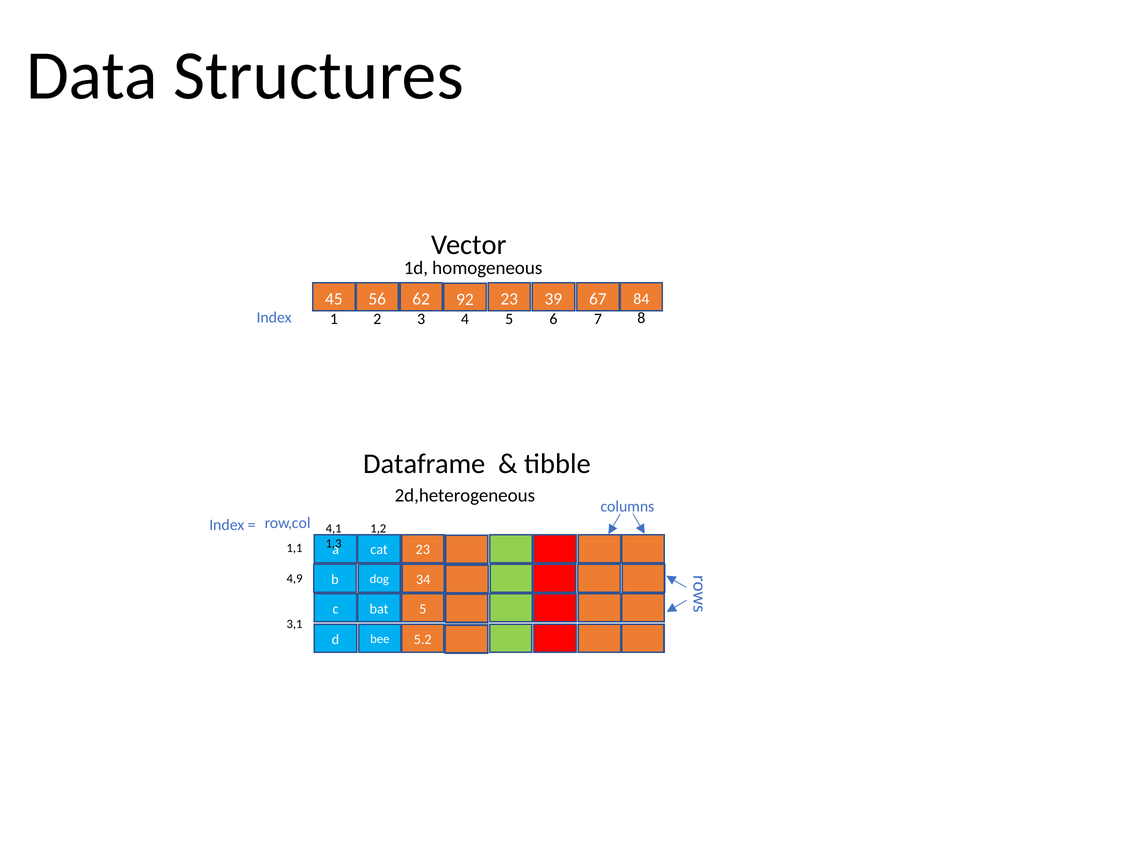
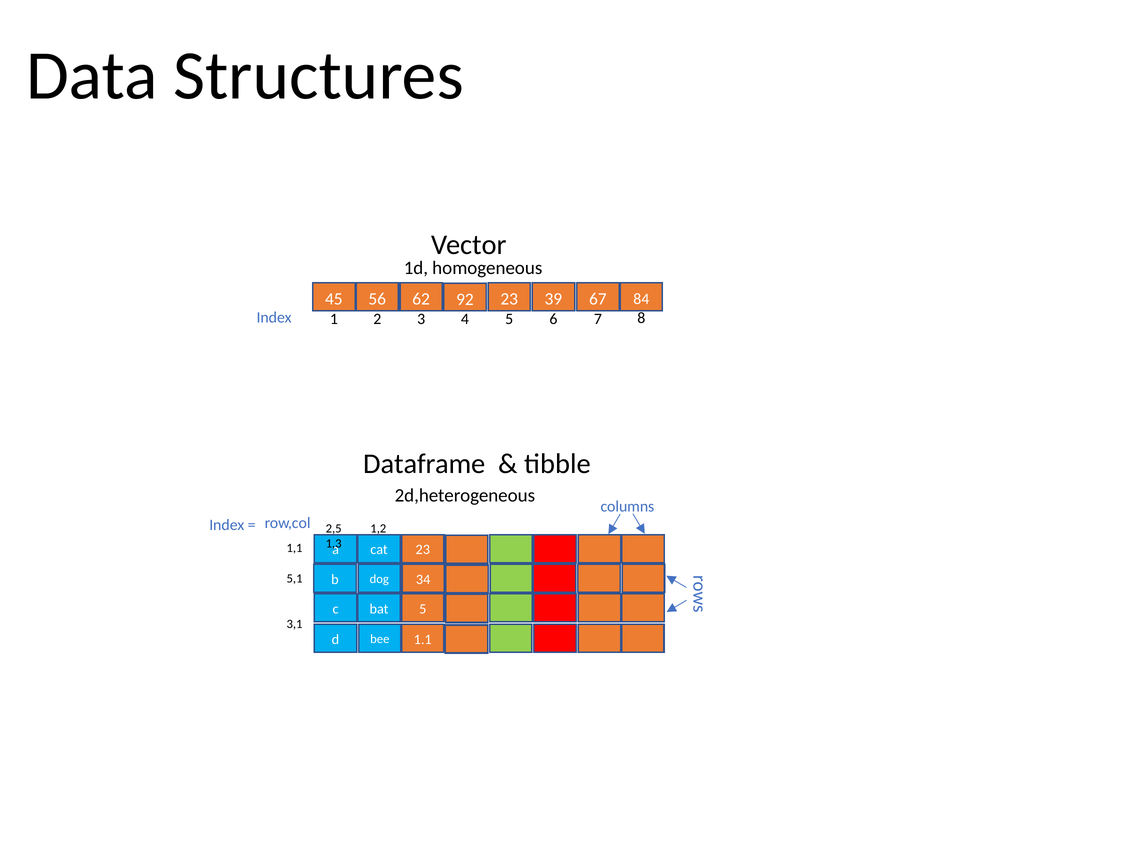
4,1: 4,1 -> 2,5
4,9: 4,9 -> 5,1
5.2: 5.2 -> 1.1
